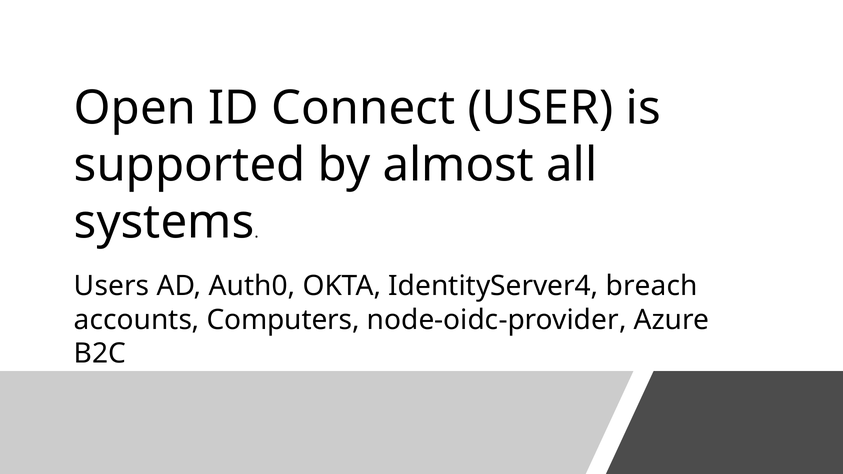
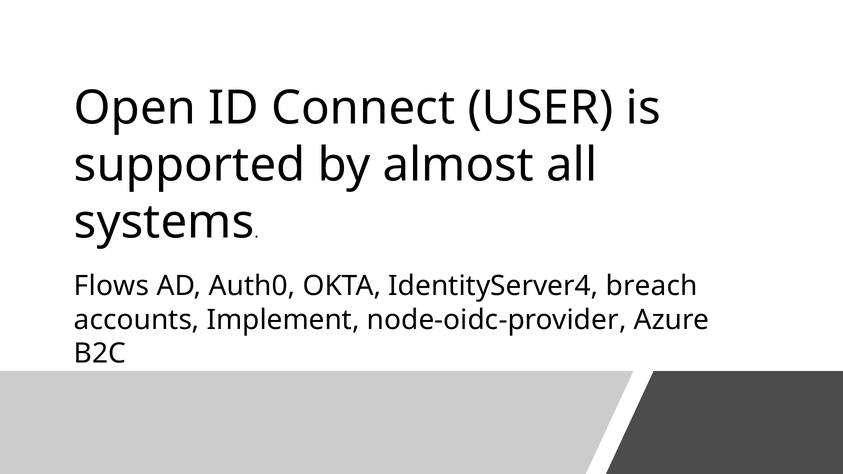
Users: Users -> Flows
Computers: Computers -> Implement
